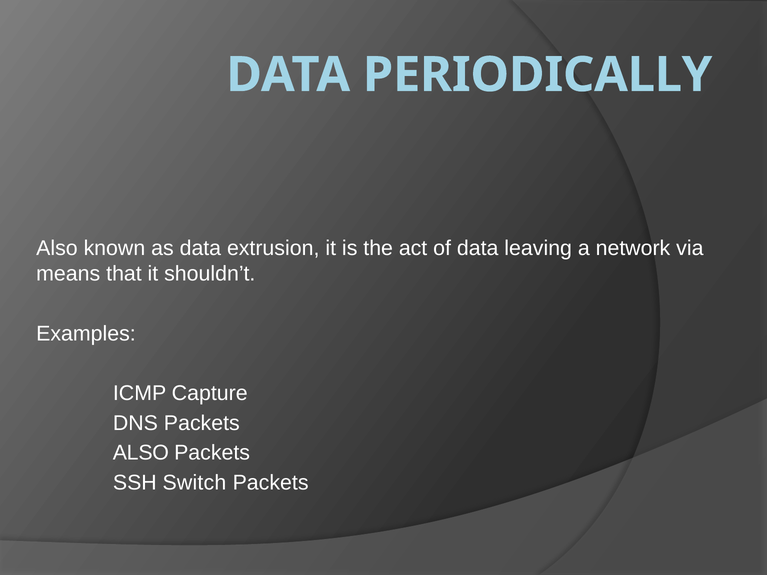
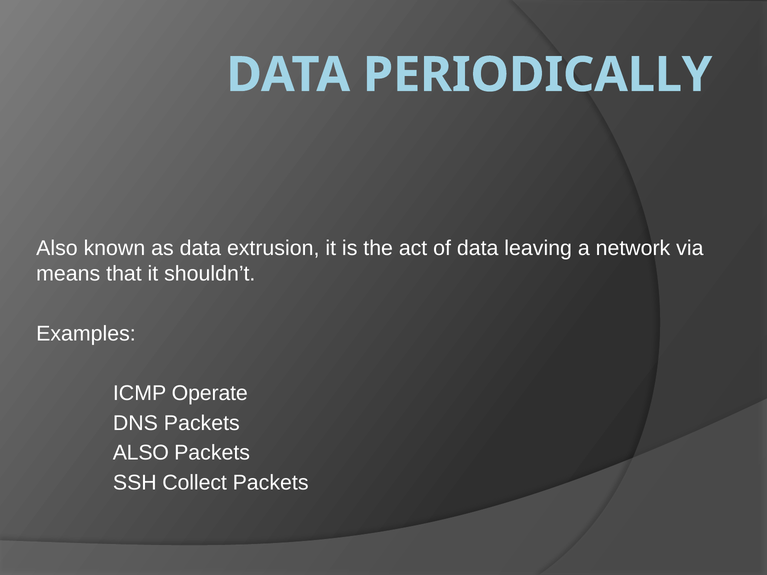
Capture: Capture -> Operate
Switch: Switch -> Collect
